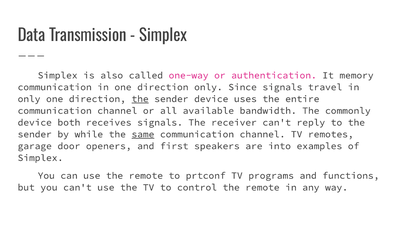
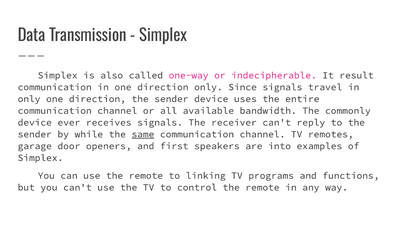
authentication: authentication -> indecipherable
memory: memory -> result
the at (140, 99) underline: present -> none
both: both -> ever
prtconf: prtconf -> linking
